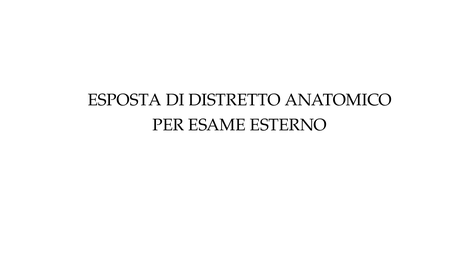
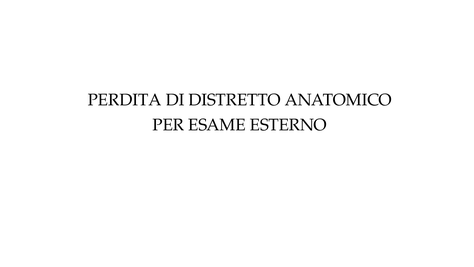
ESPOSTA: ESPOSTA -> PERDITA
